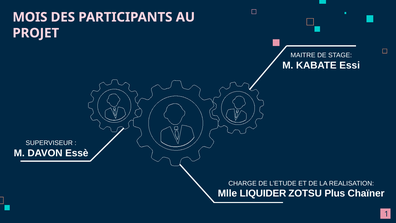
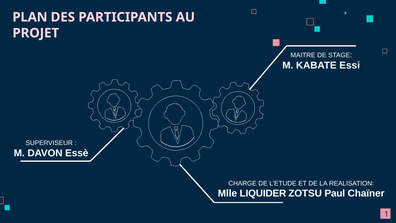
MOIS: MOIS -> PLAN
Plus: Plus -> Paul
